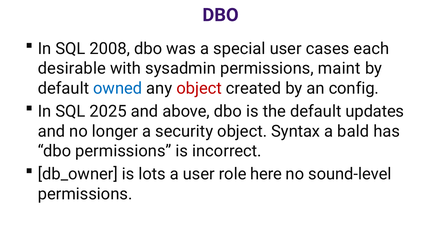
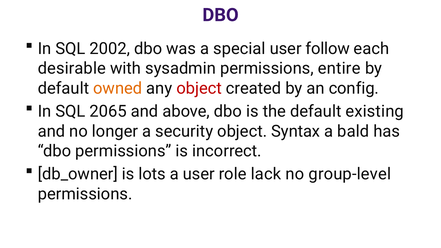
2008: 2008 -> 2002
cases: cases -> follow
maint: maint -> entire
owned colour: blue -> orange
2025: 2025 -> 2065
updates: updates -> existing
here: here -> lack
sound-level: sound-level -> group-level
